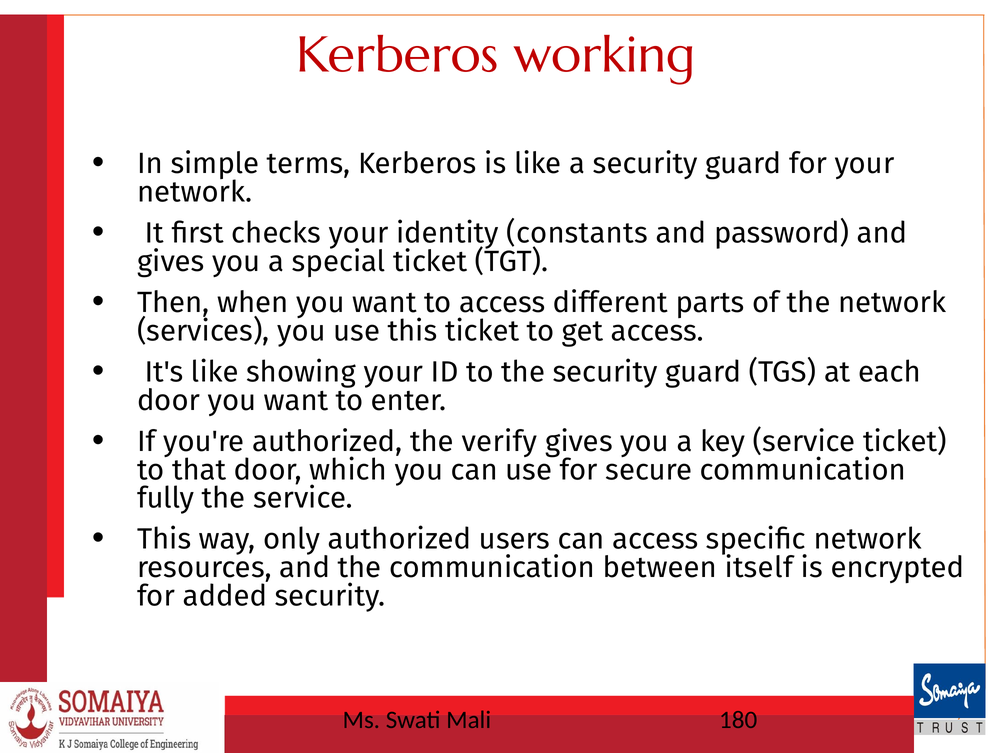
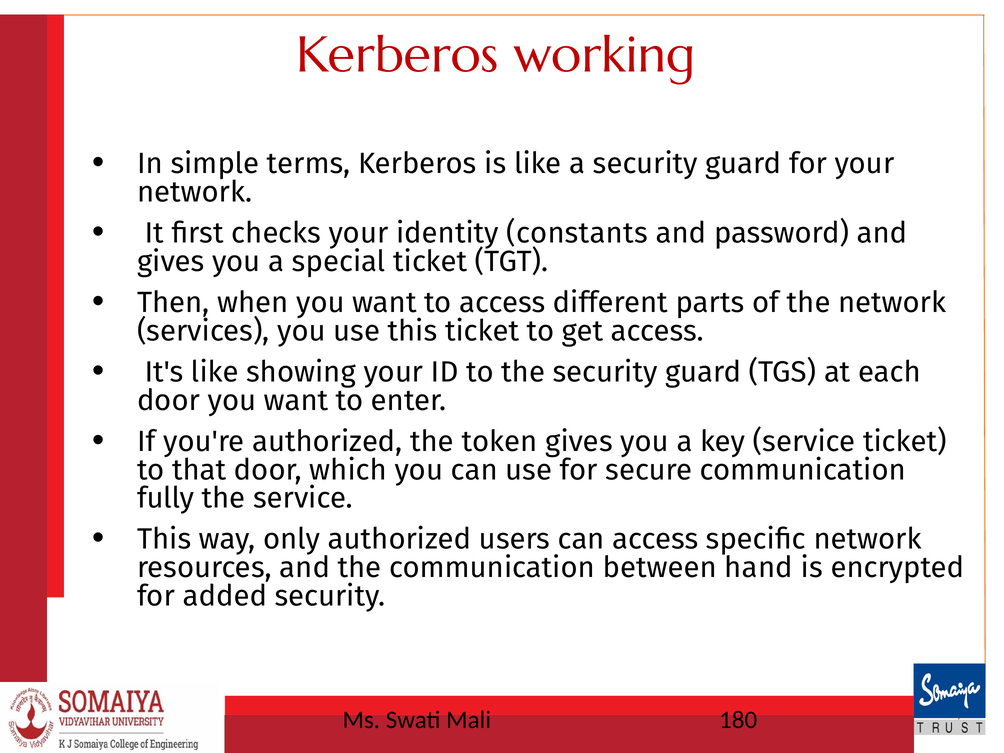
verify: verify -> token
itself: itself -> hand
